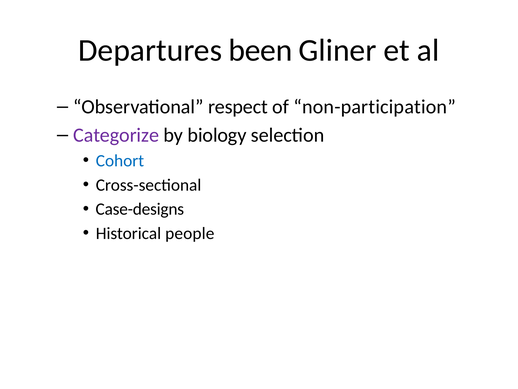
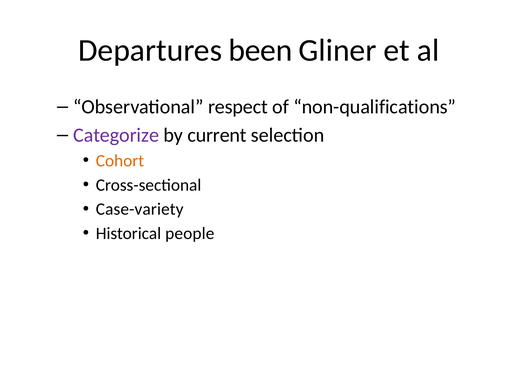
non-participation: non-participation -> non-qualifications
biology: biology -> current
Cohort colour: blue -> orange
Case-designs: Case-designs -> Case-variety
